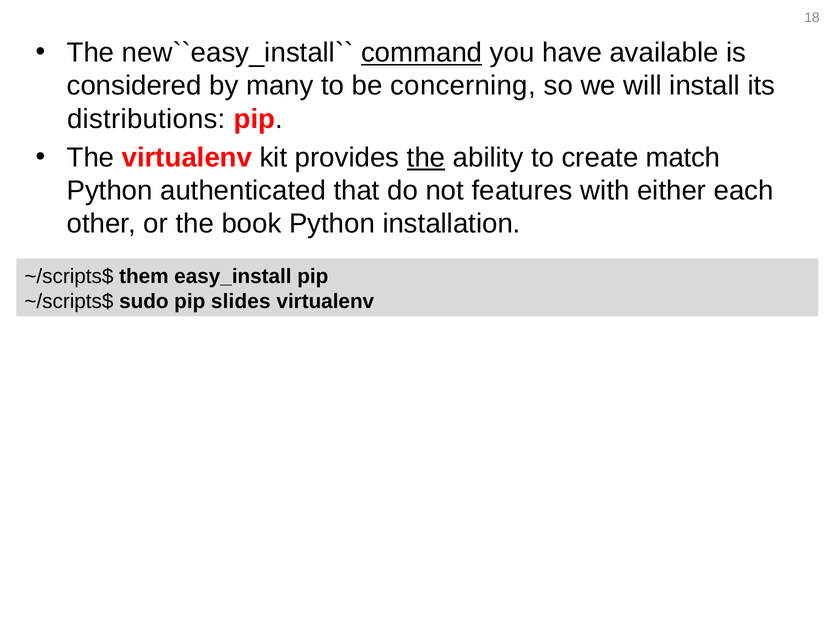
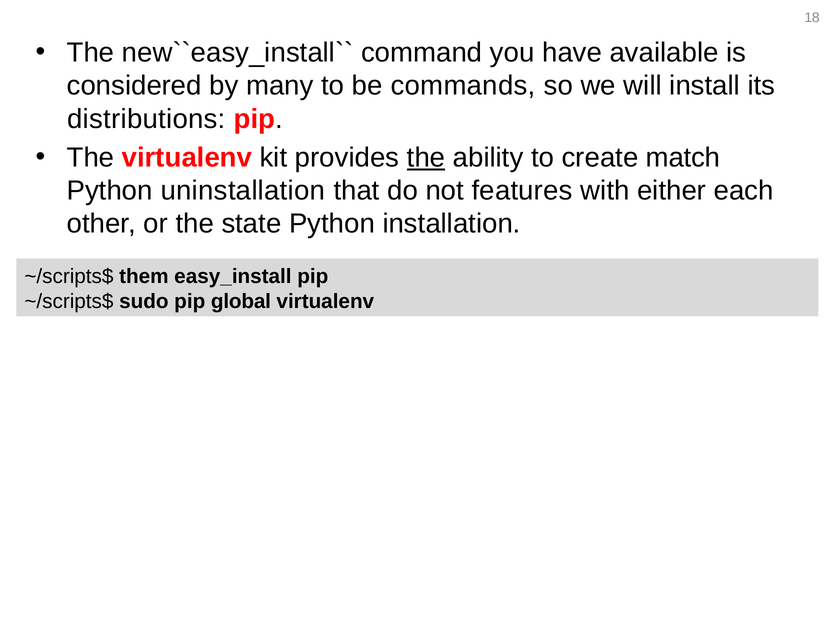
command underline: present -> none
concerning: concerning -> commands
authenticated: authenticated -> uninstallation
book: book -> state
slides: slides -> global
